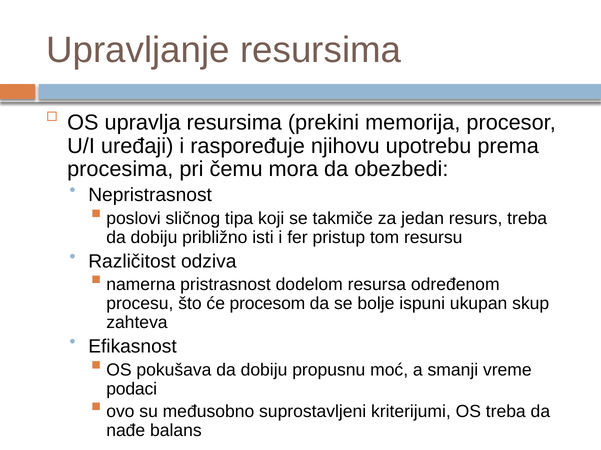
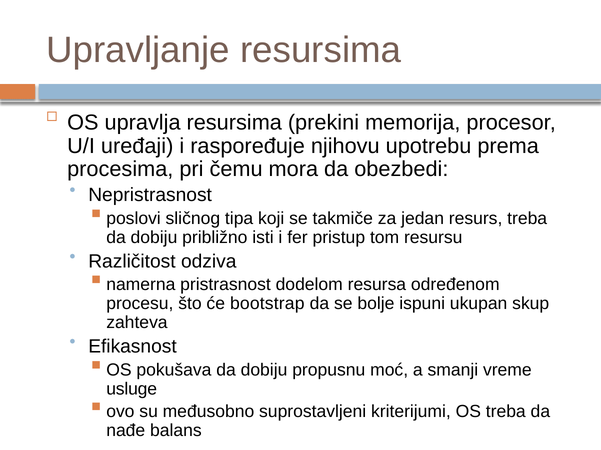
procesom: procesom -> bootstrap
podaci: podaci -> usluge
